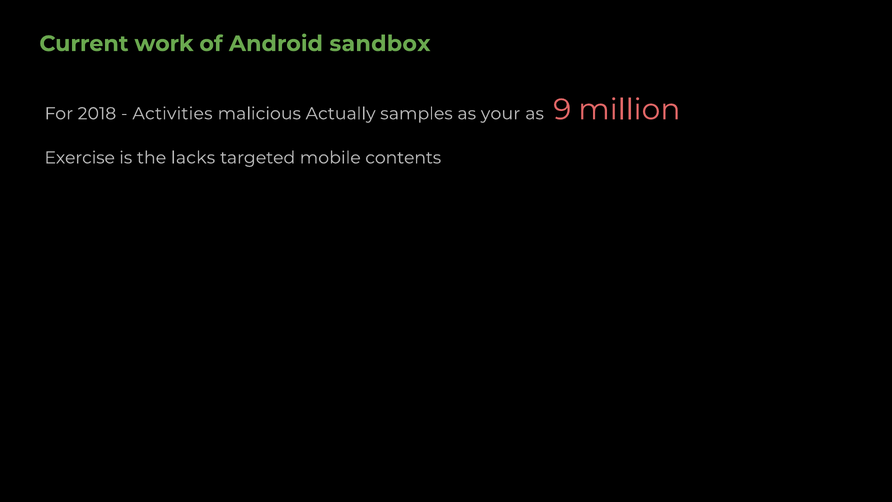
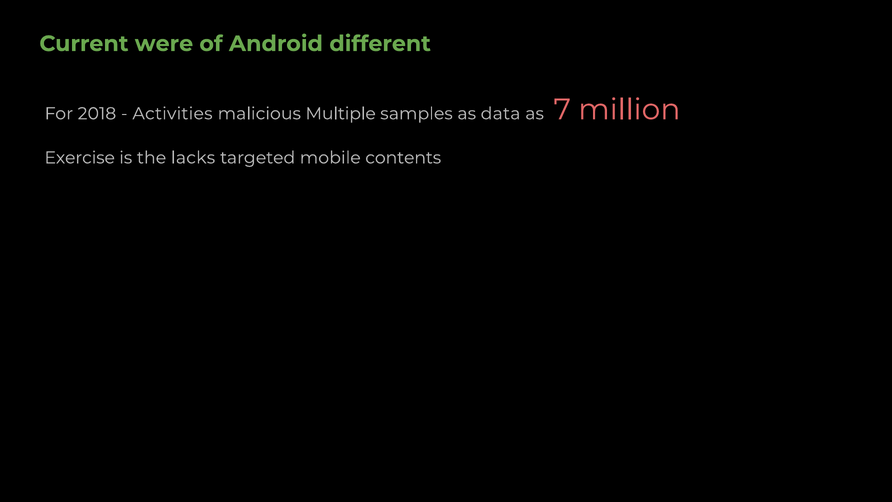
work: work -> were
sandbox: sandbox -> different
Actually: Actually -> Multiple
your: your -> data
9: 9 -> 7
